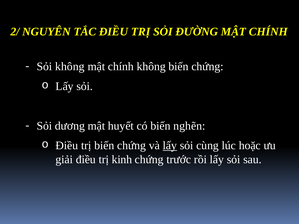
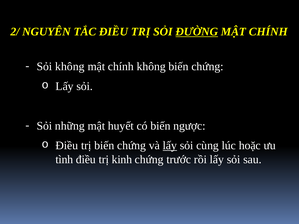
ĐƯỜNG underline: none -> present
dương: dương -> những
nghẽn: nghẽn -> ngược
giải: giải -> tình
